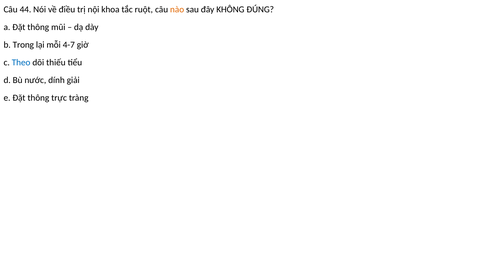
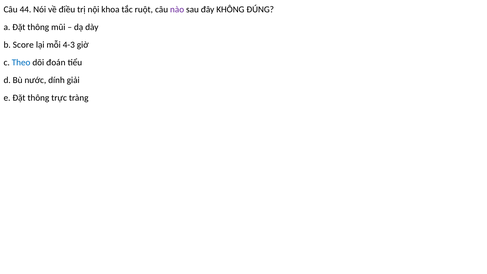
nào colour: orange -> purple
Trong: Trong -> Score
4-7: 4-7 -> 4-3
thiếu: thiếu -> đoán
